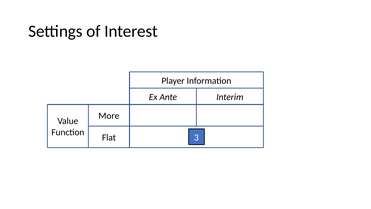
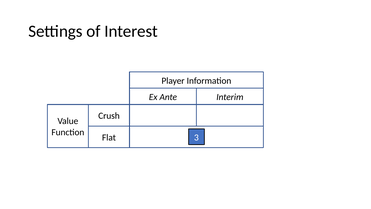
More: More -> Crush
